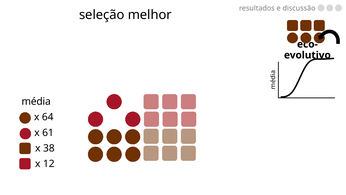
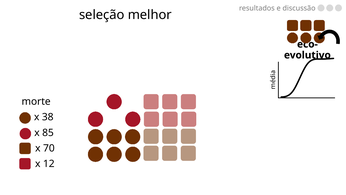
média: média -> morte
64: 64 -> 38
61: 61 -> 85
38: 38 -> 70
